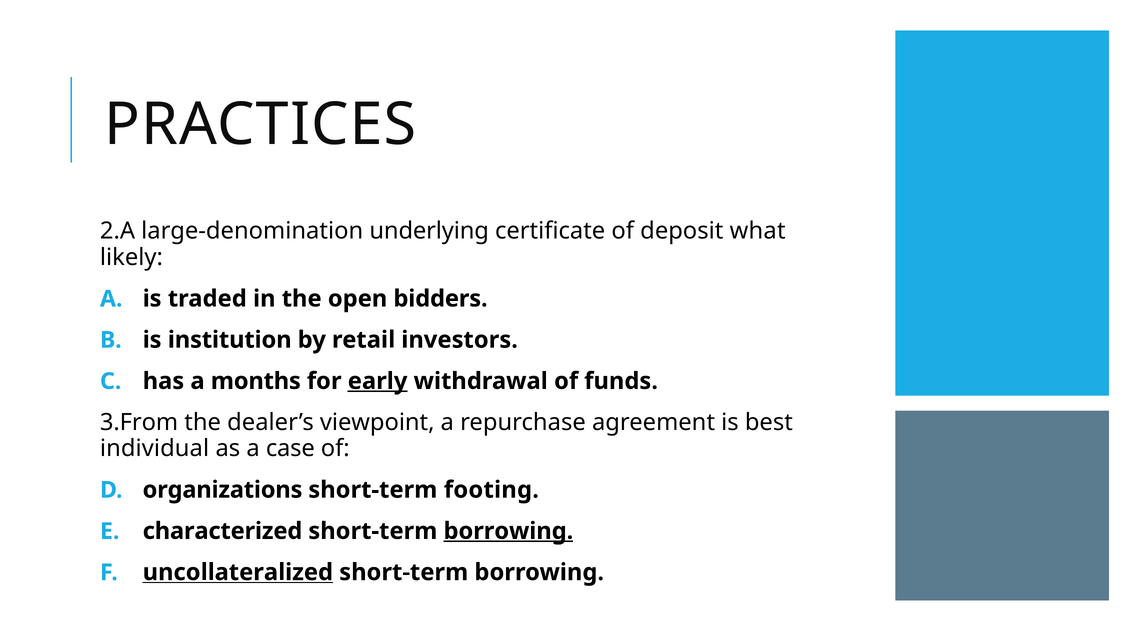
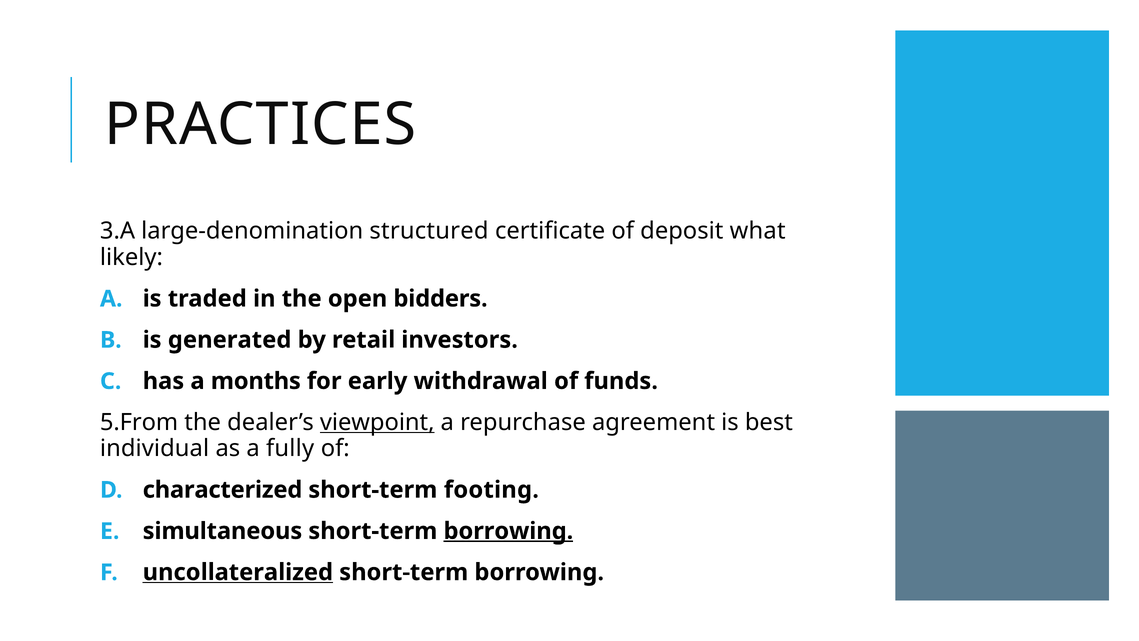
2.A: 2.A -> 3.A
underlying: underlying -> structured
institution: institution -> generated
early underline: present -> none
3.From: 3.From -> 5.From
viewpoint underline: none -> present
case: case -> fully
organizations: organizations -> characterized
characterized: characterized -> simultaneous
